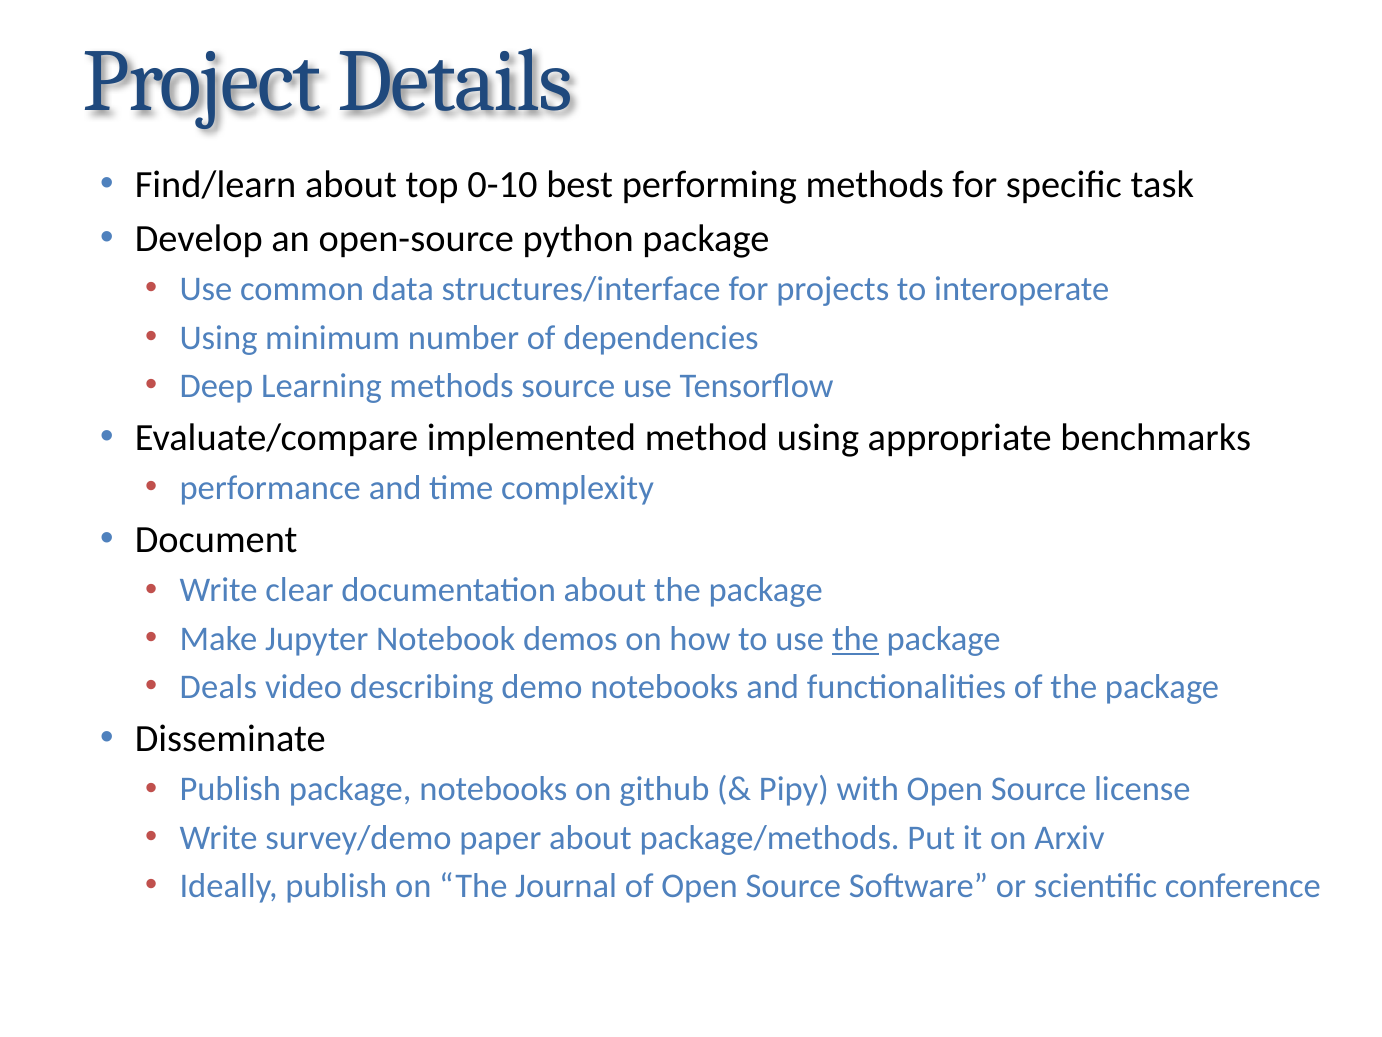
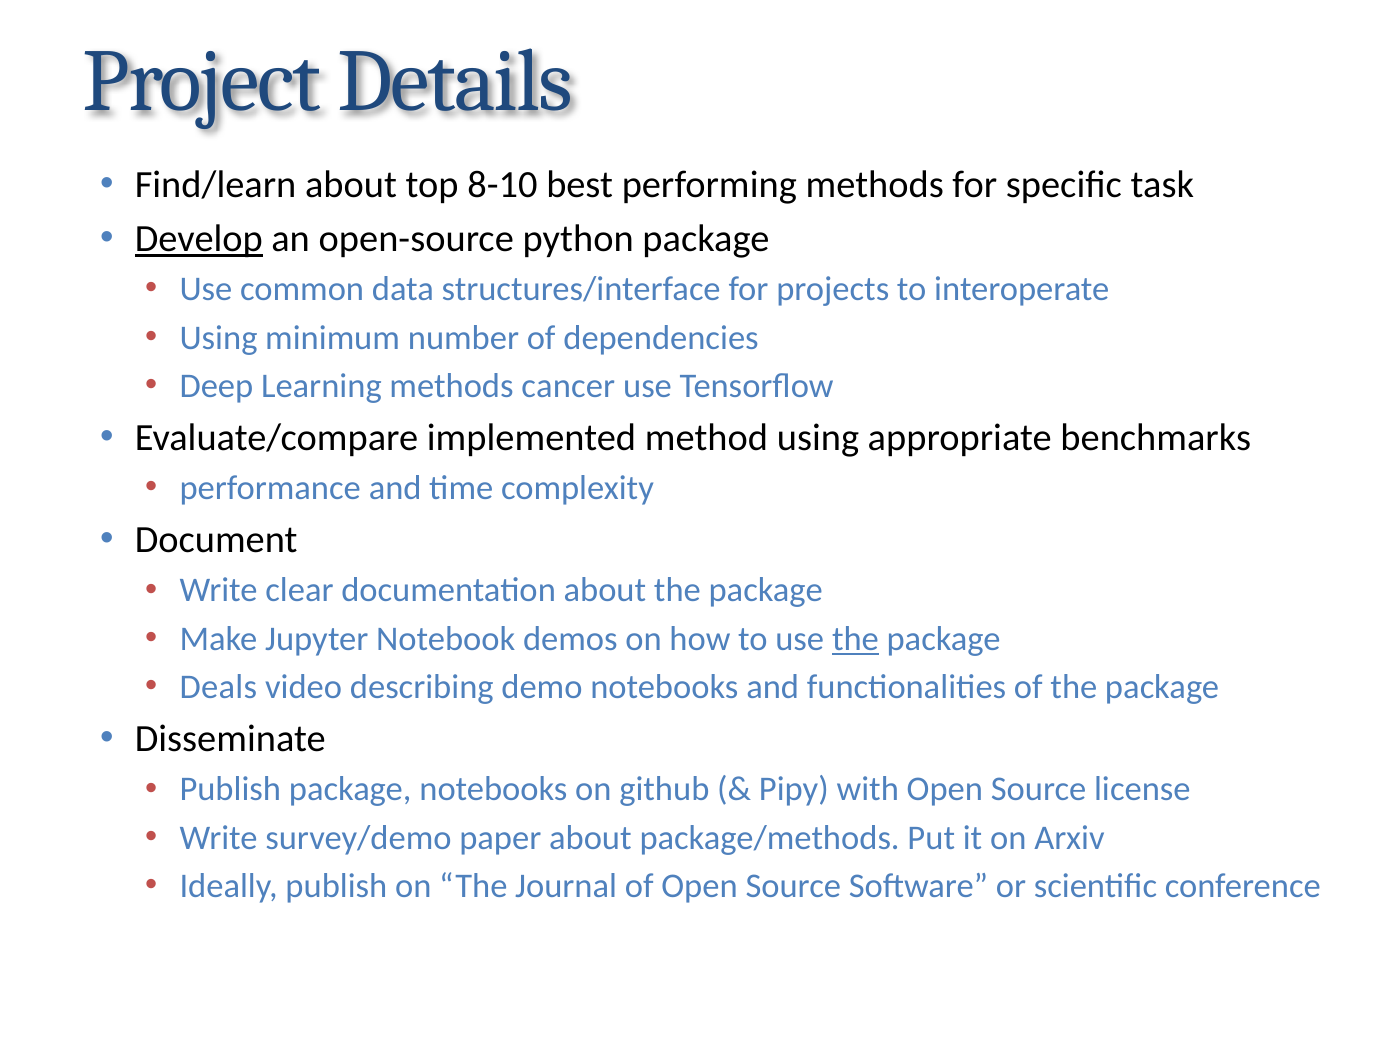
0-10: 0-10 -> 8-10
Develop underline: none -> present
methods source: source -> cancer
